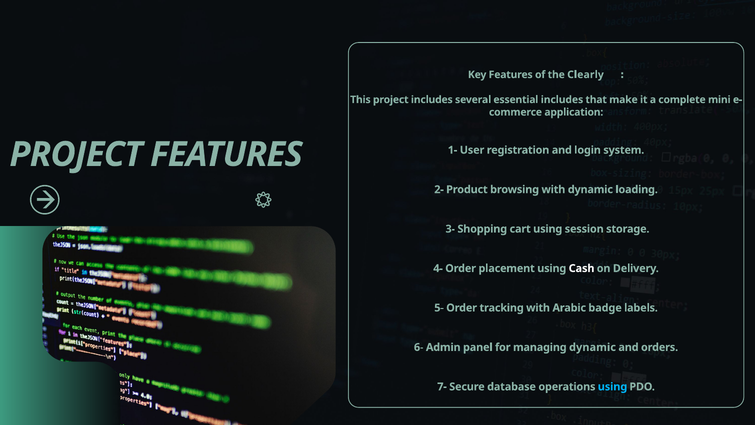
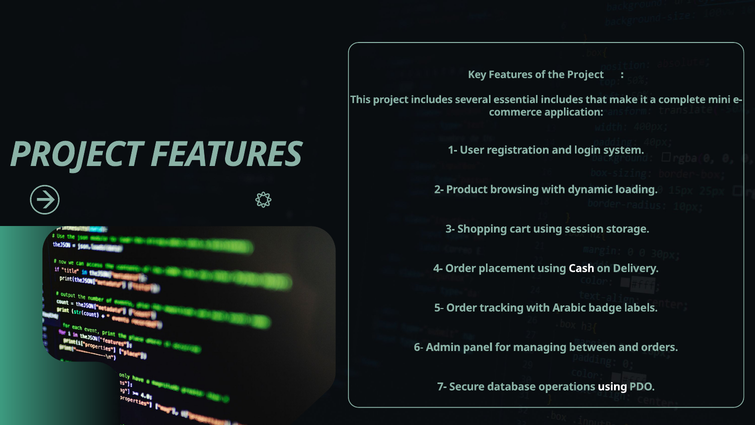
the Clearly: Clearly -> Project
managing dynamic: dynamic -> between
using at (612, 386) colour: light blue -> white
